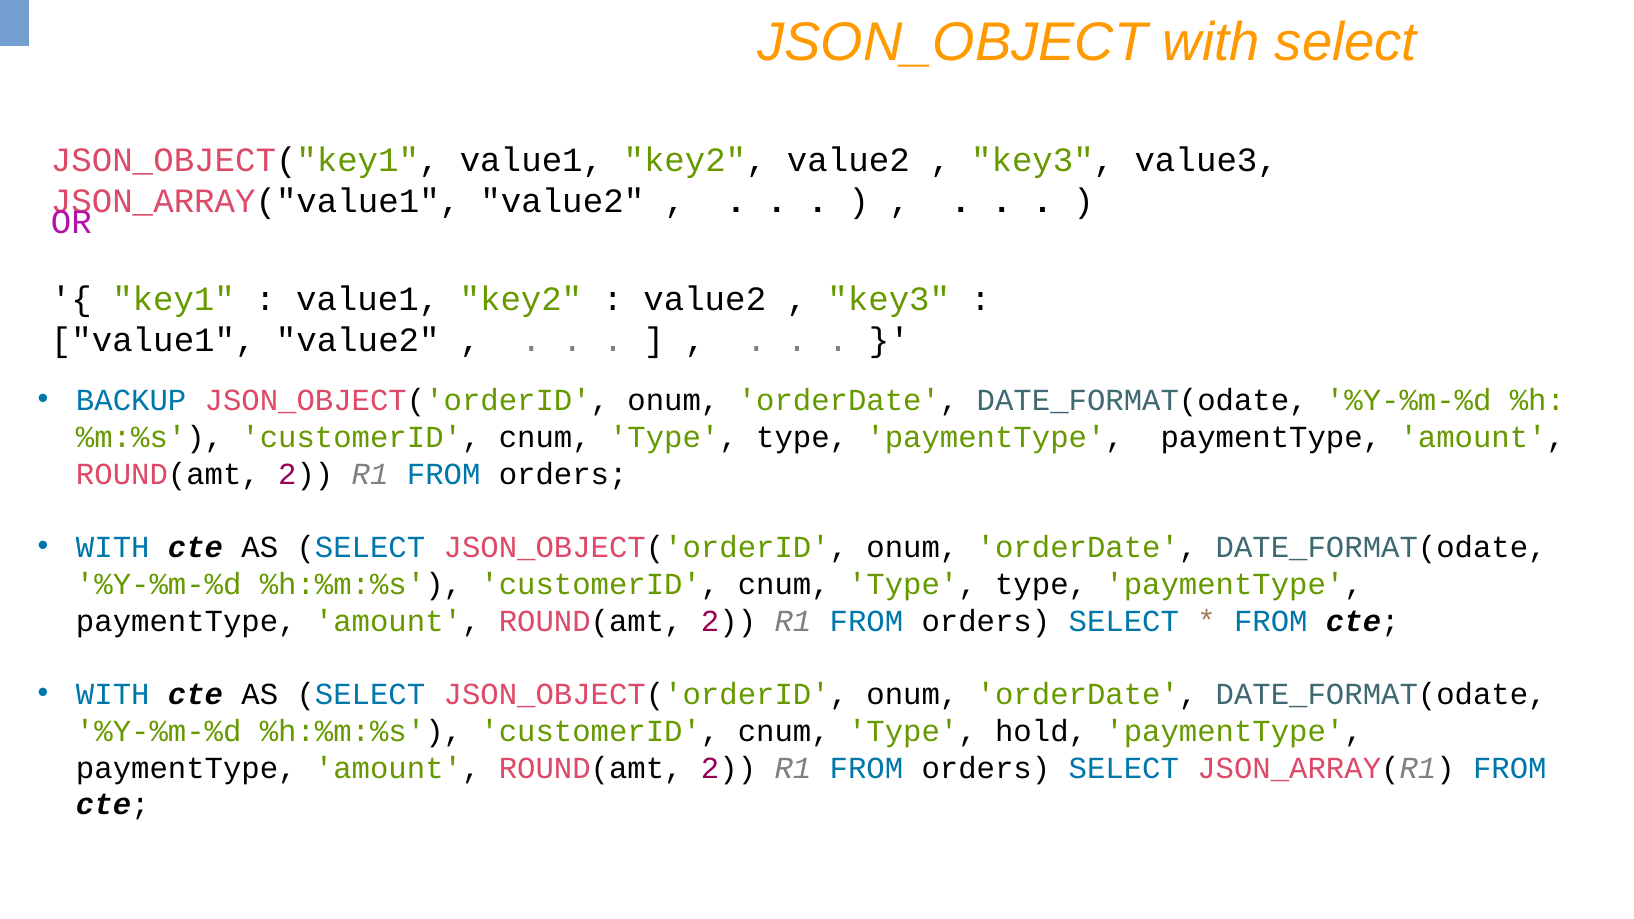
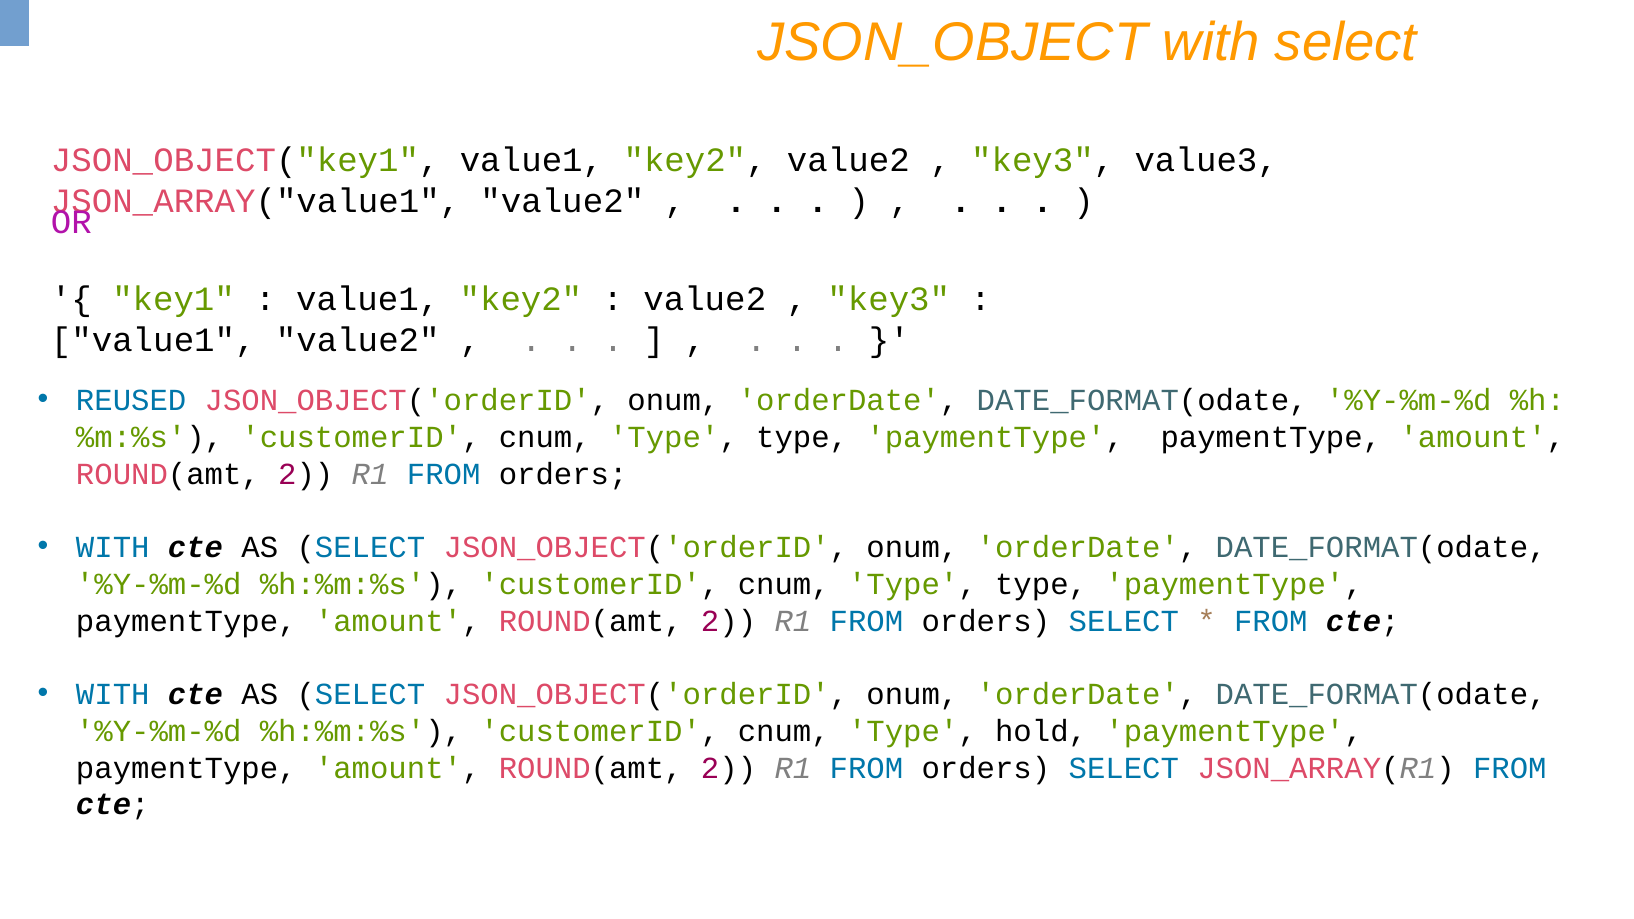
BACKUP: BACKUP -> REUSED
